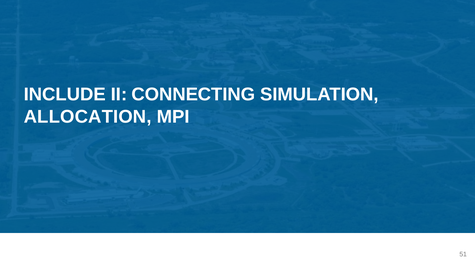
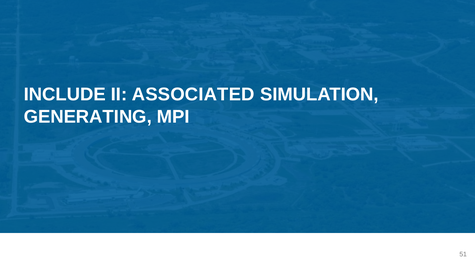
CONNECTING: CONNECTING -> ASSOCIATED
ALLOCATION: ALLOCATION -> GENERATING
